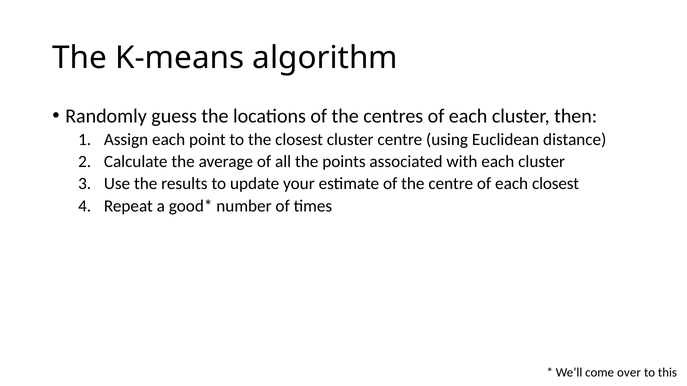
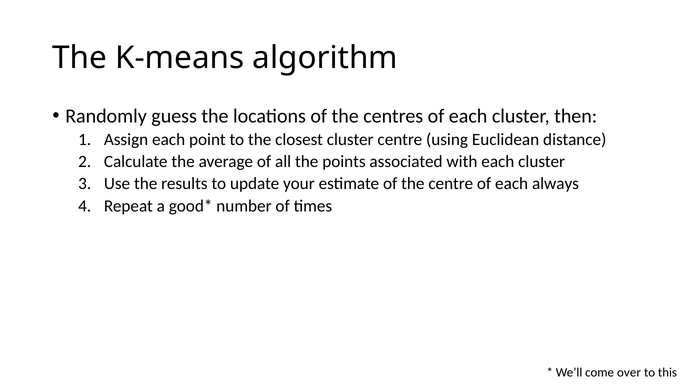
each closest: closest -> always
